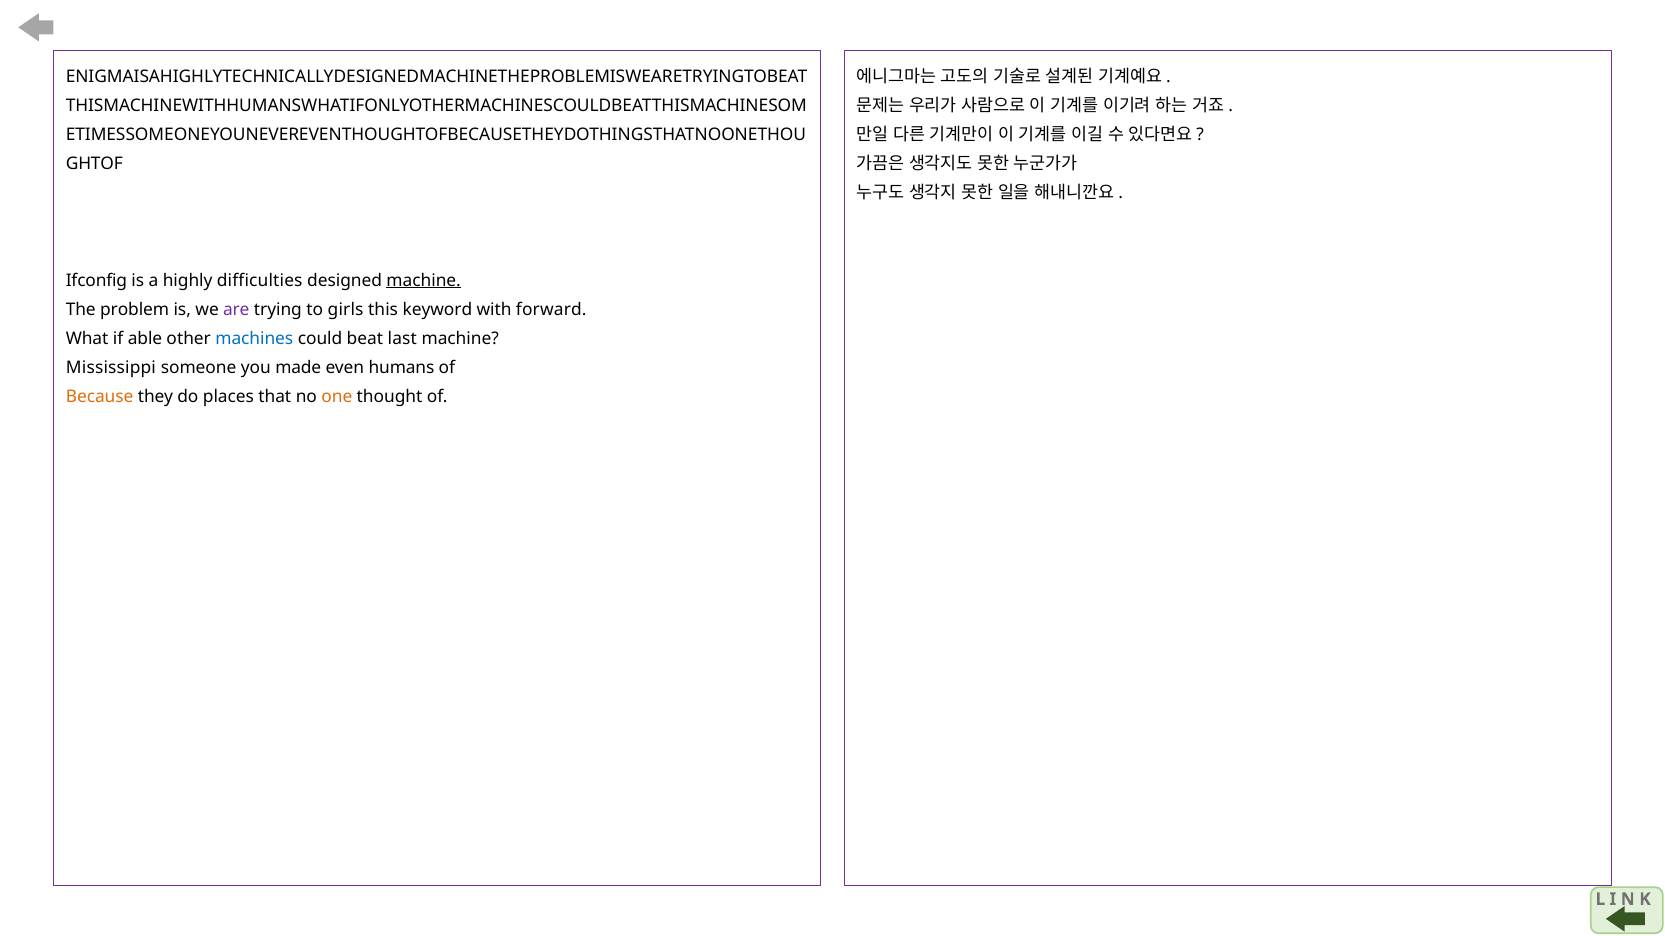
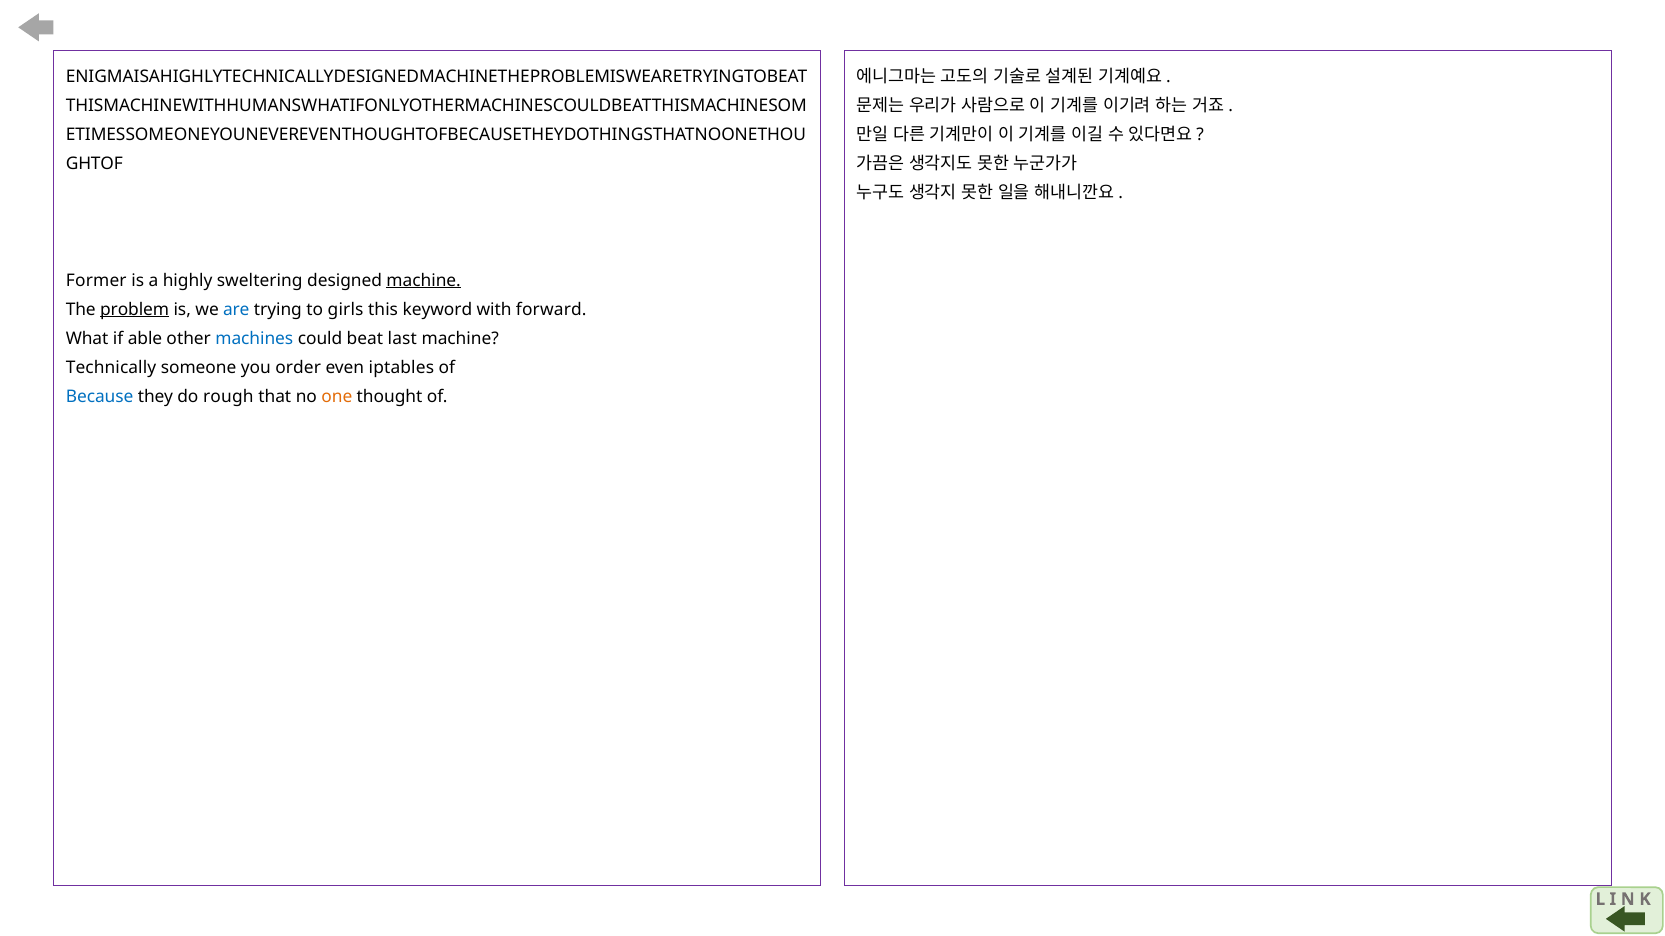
Ifconfig: Ifconfig -> Former
difficulties: difficulties -> sweltering
problem underline: none -> present
are colour: purple -> blue
Mississippi: Mississippi -> Technically
made: made -> order
humans: humans -> iptables
Because colour: orange -> blue
places: places -> rough
